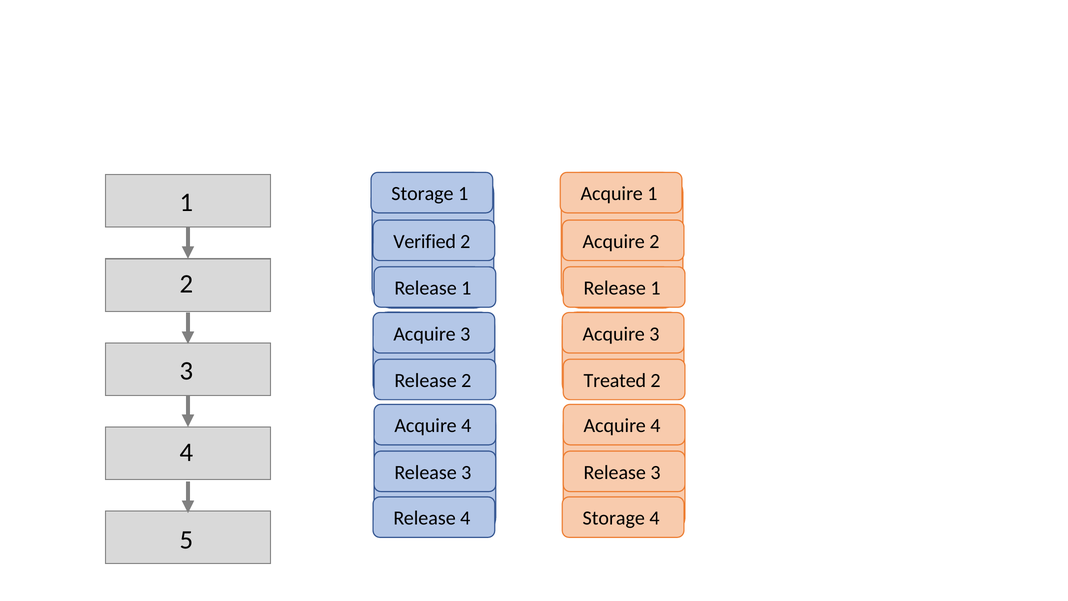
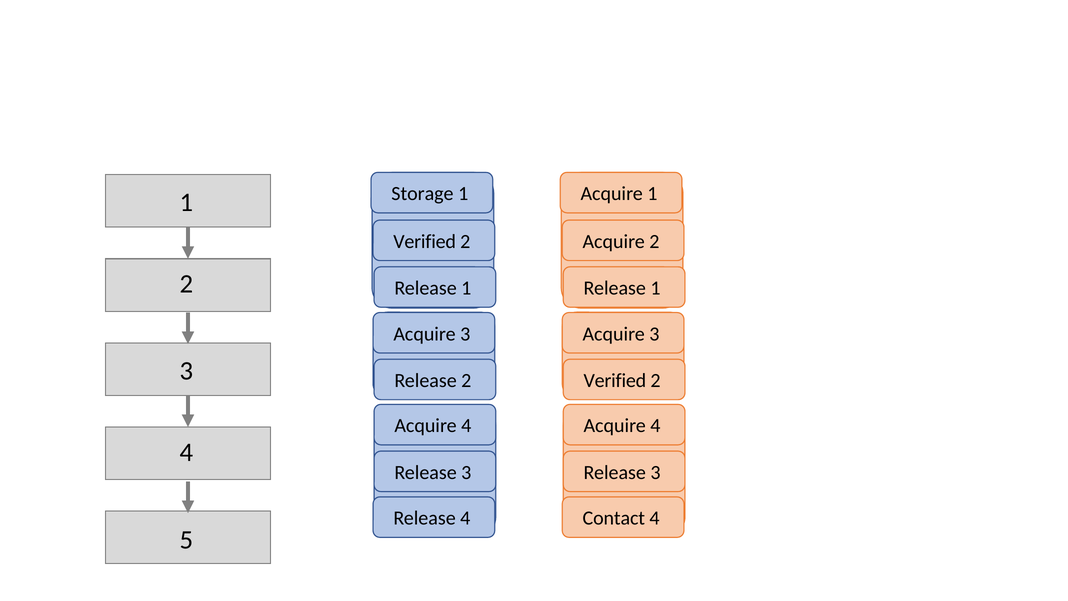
Treated at (615, 380): Treated -> Verified
Storage at (614, 518): Storage -> Contact
